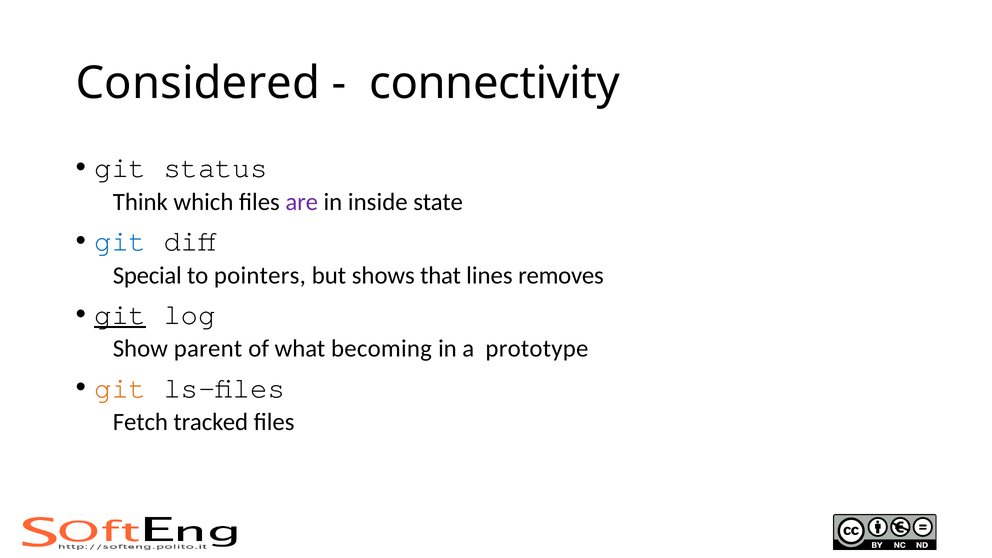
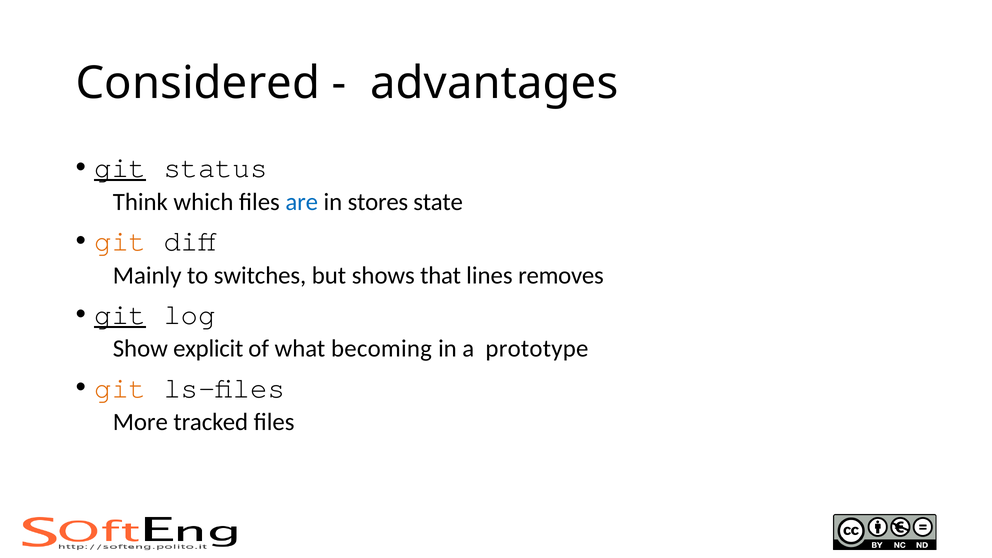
connectivity: connectivity -> advantages
git at (120, 168) underline: none -> present
are colour: purple -> blue
inside: inside -> stores
git at (120, 241) colour: blue -> orange
Special: Special -> Mainly
pointers: pointers -> switches
parent: parent -> explicit
Fetch: Fetch -> More
